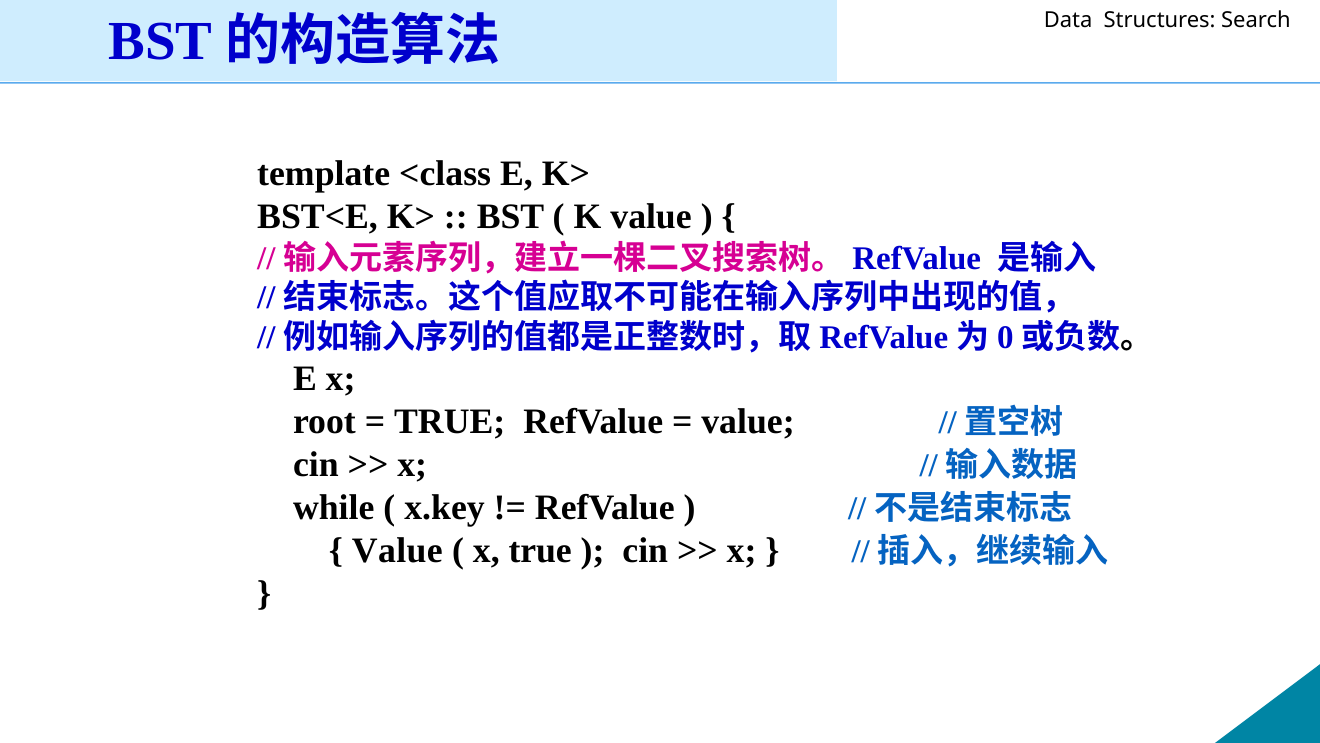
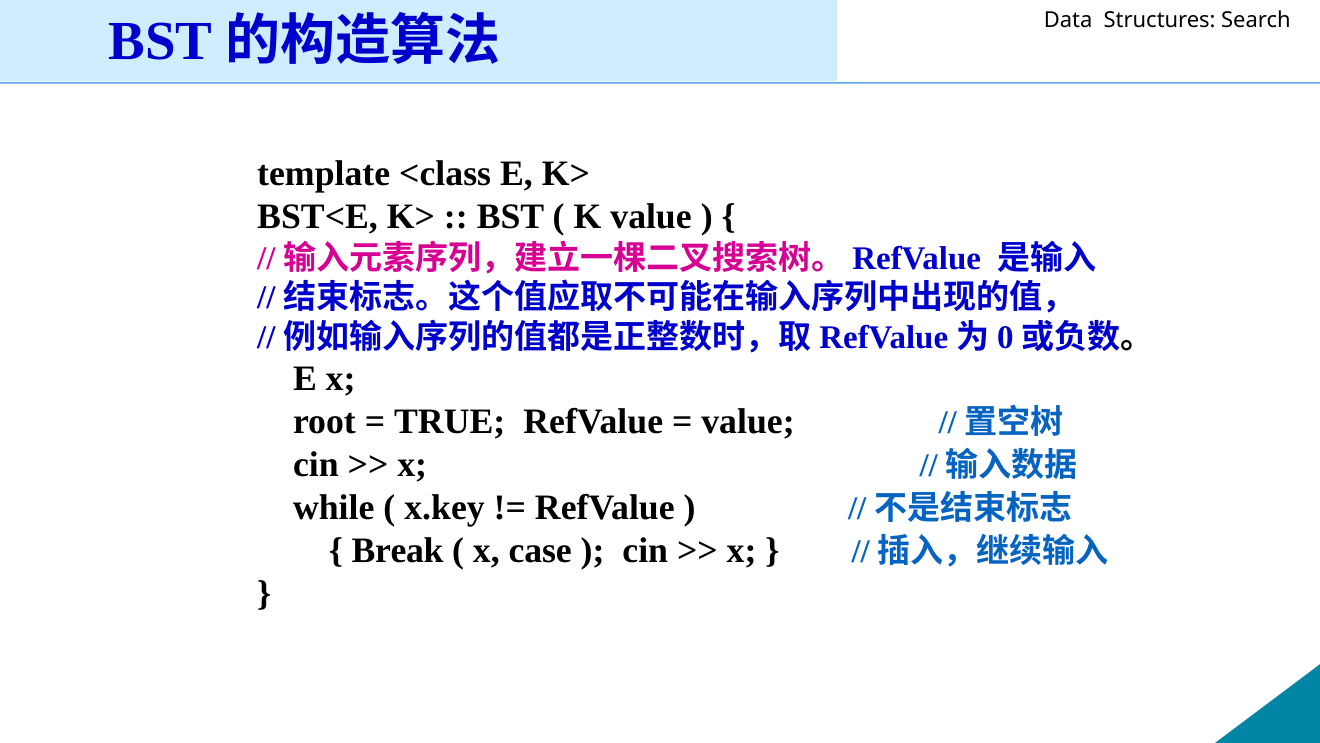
Value at (397, 550): Value -> Break
x true: true -> case
